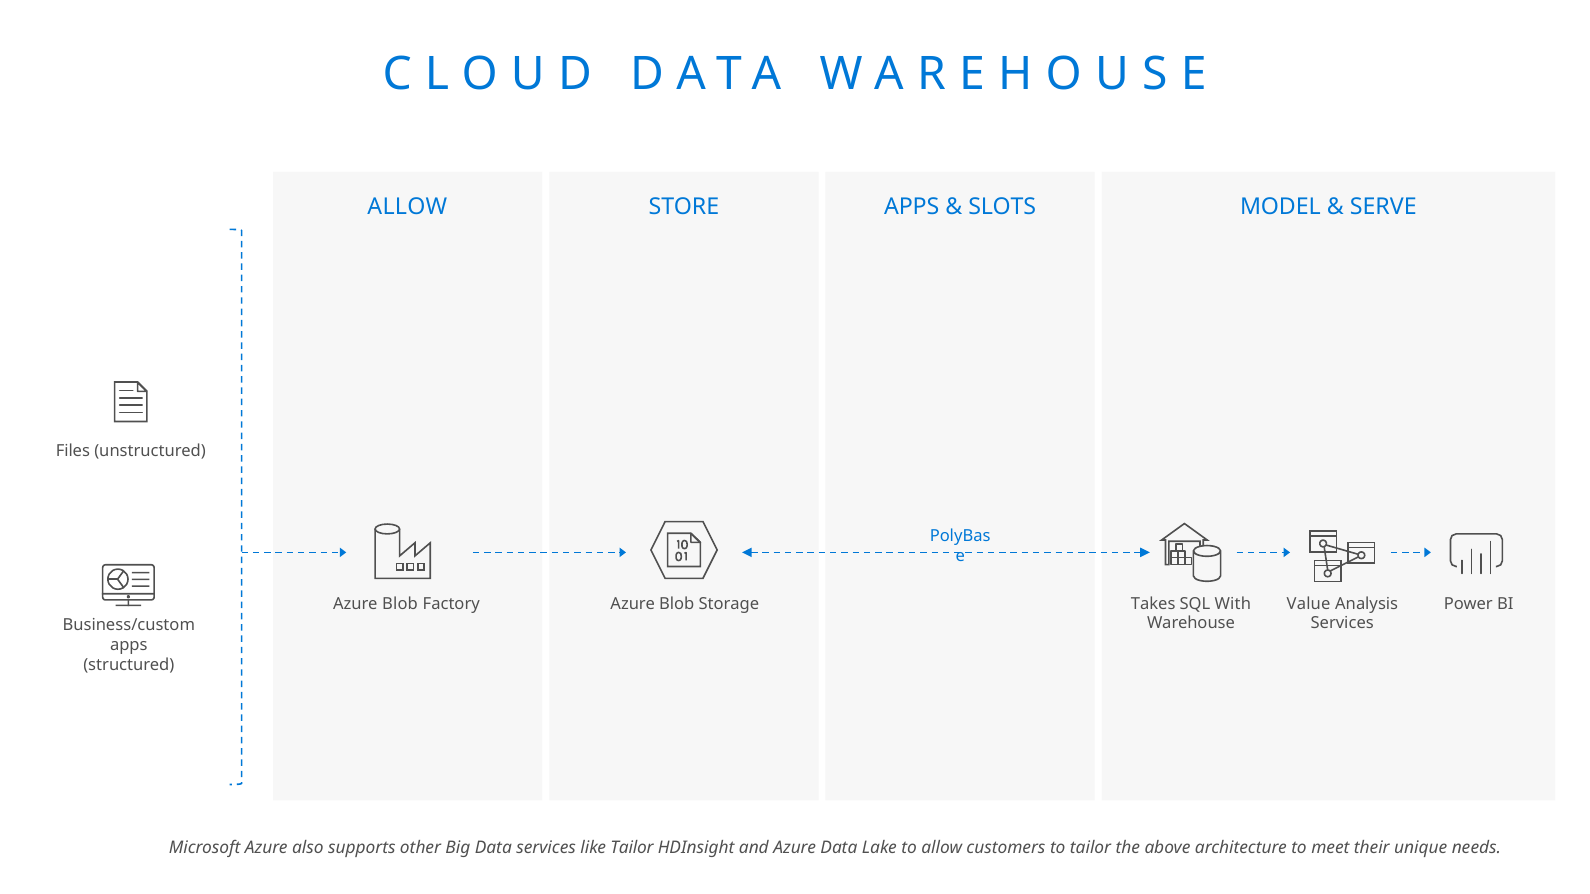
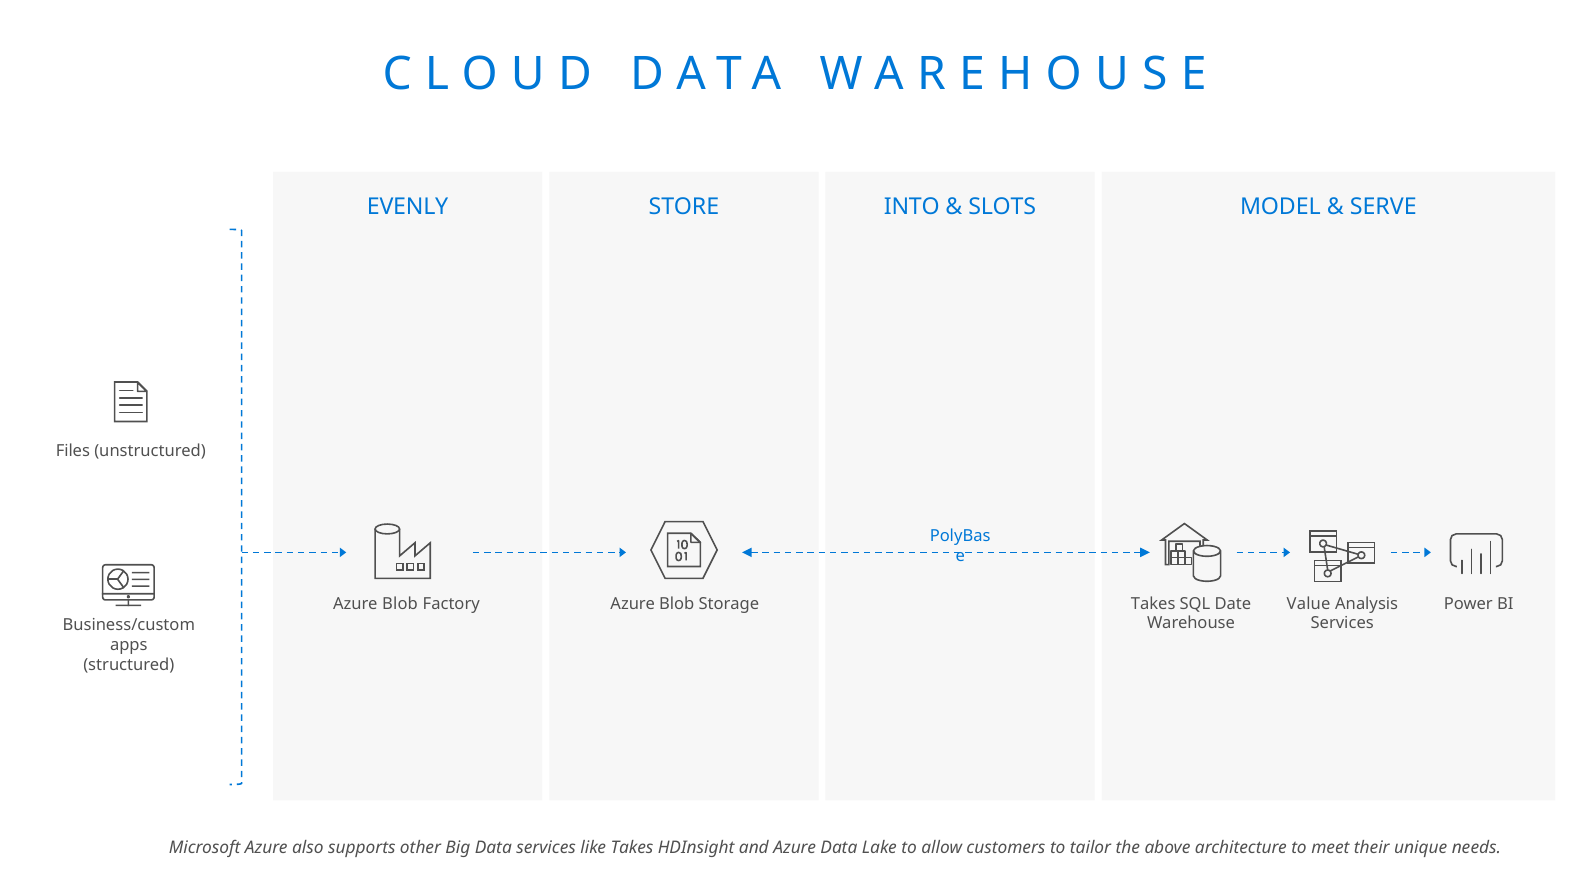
ALLOW at (407, 207): ALLOW -> EVENLY
STORE APPS: APPS -> INTO
With: With -> Date
like Tailor: Tailor -> Takes
